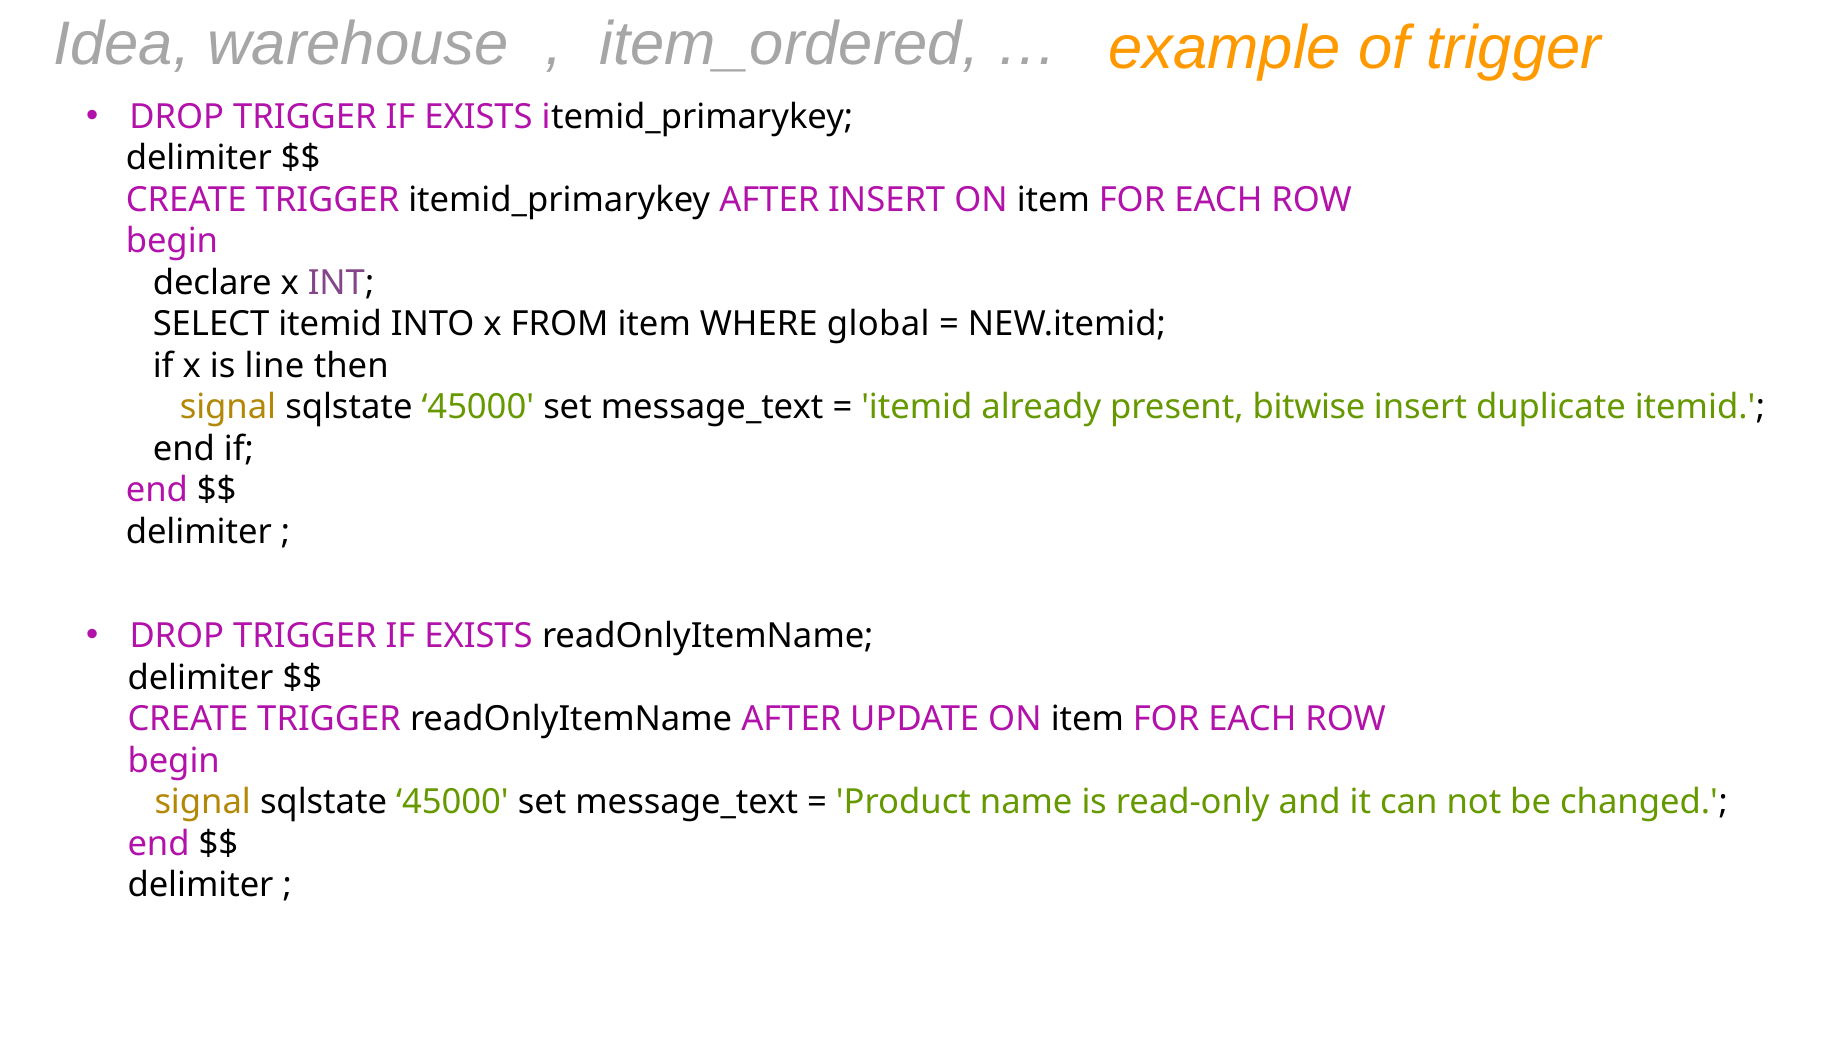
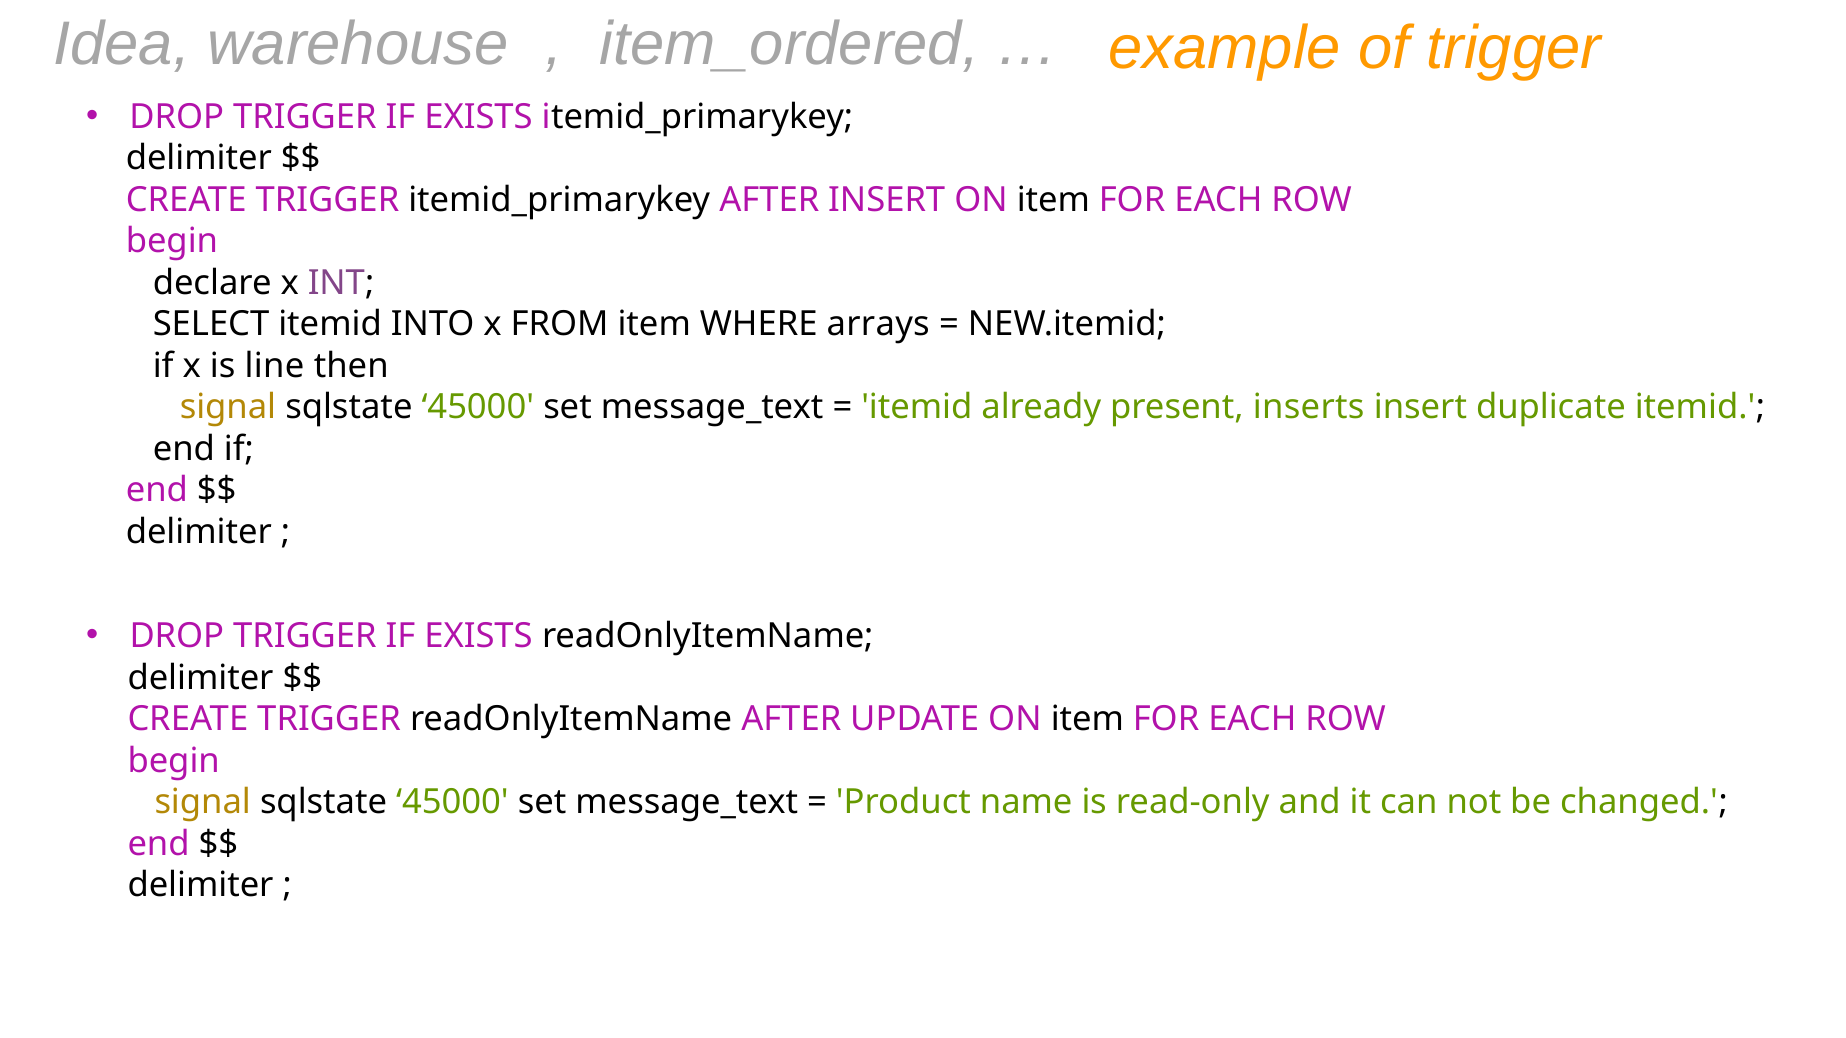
global: global -> arrays
bitwise: bitwise -> inserts
